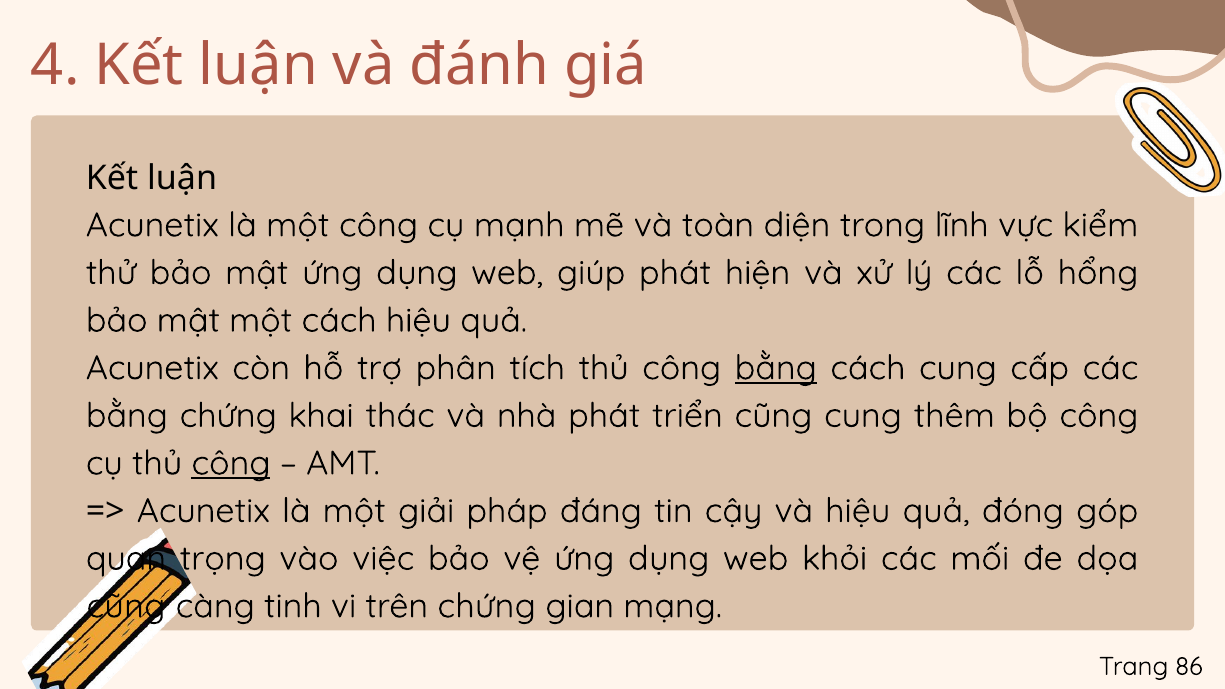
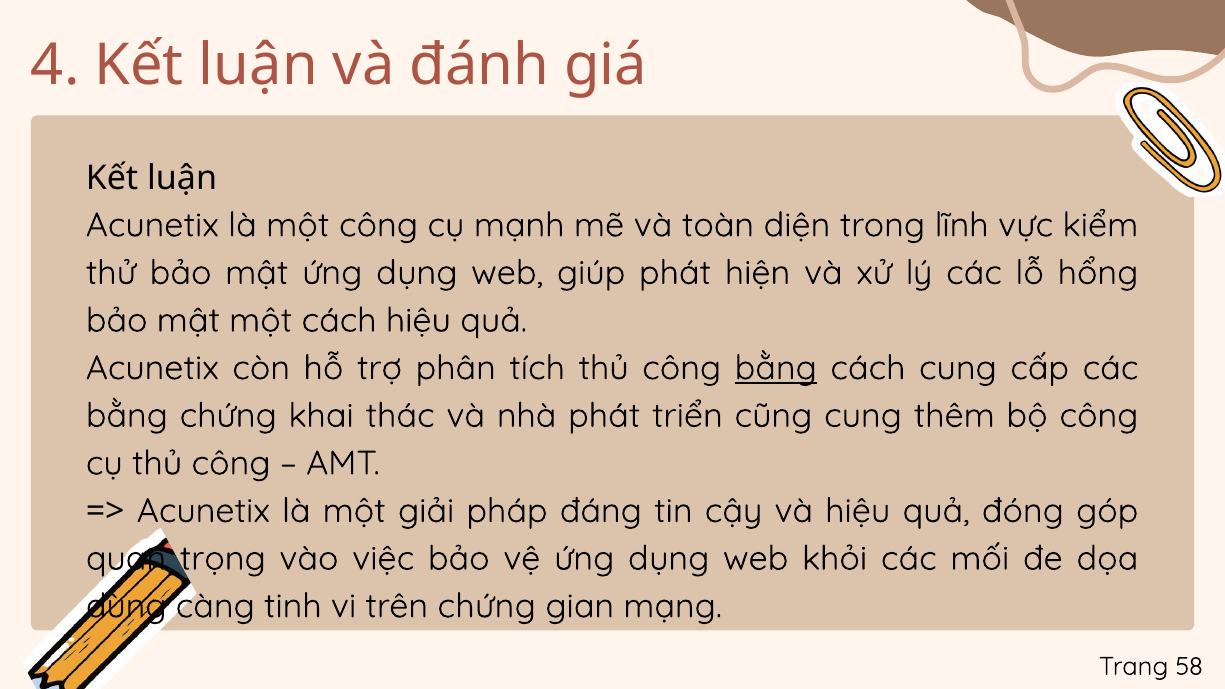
công at (231, 463) underline: present -> none
cũng at (126, 606): cũng -> dùng
86: 86 -> 58
